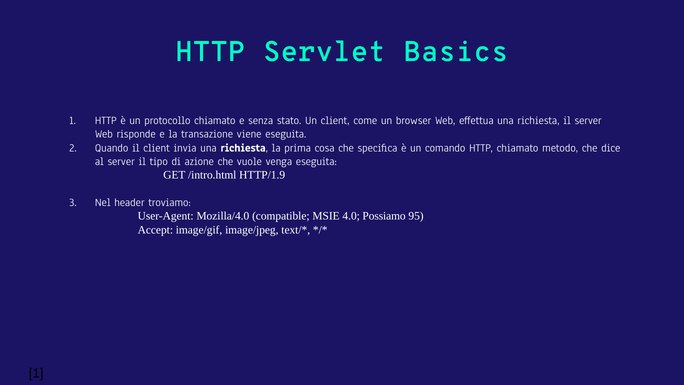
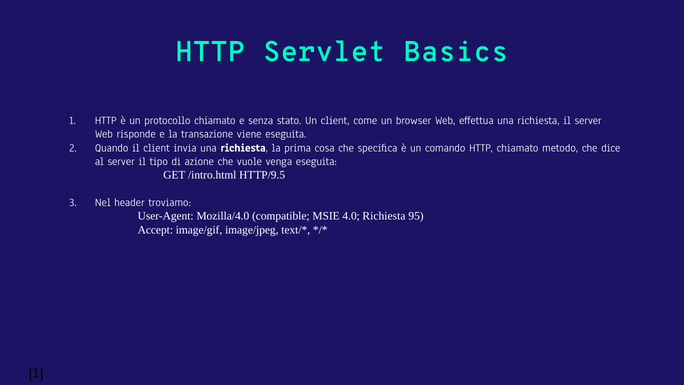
HTTP/1.9: HTTP/1.9 -> HTTP/9.5
4.0 Possiamo: Possiamo -> Richiesta
